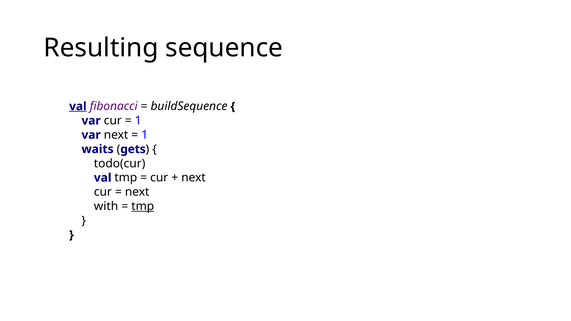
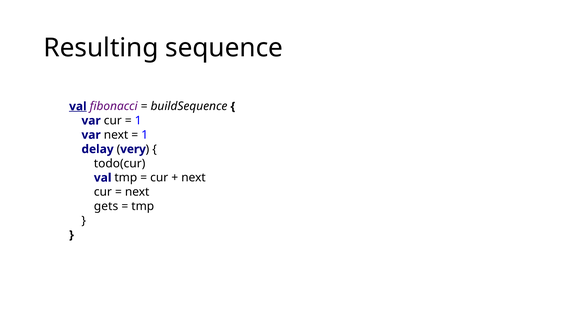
waits: waits -> delay
gets: gets -> very
with: with -> gets
tmp at (143, 206) underline: present -> none
